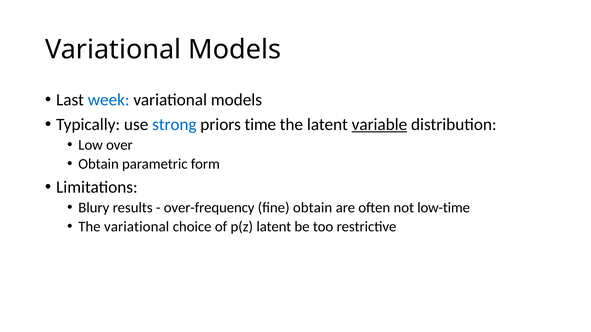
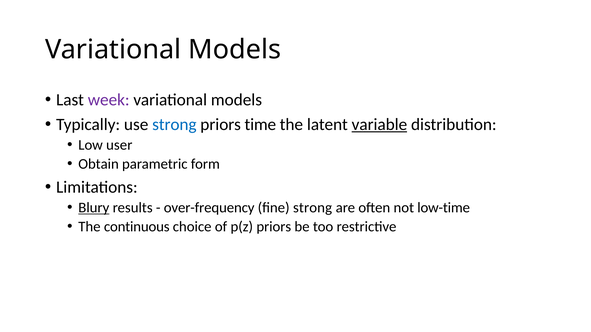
week colour: blue -> purple
over: over -> user
Blury underline: none -> present
fine obtain: obtain -> strong
The variational: variational -> continuous
p(z latent: latent -> priors
